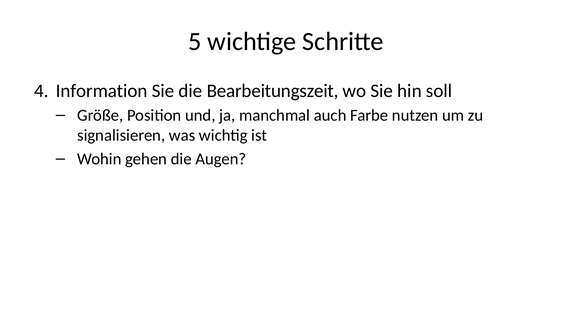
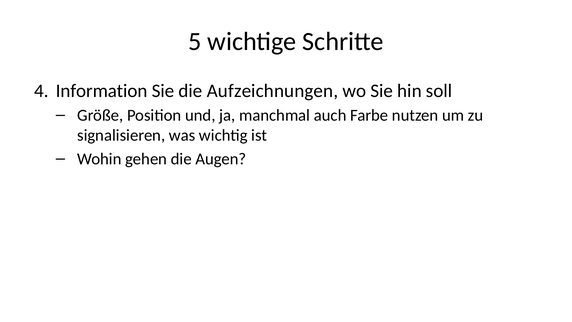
Bearbeitungszeit: Bearbeitungszeit -> Aufzeichnungen
